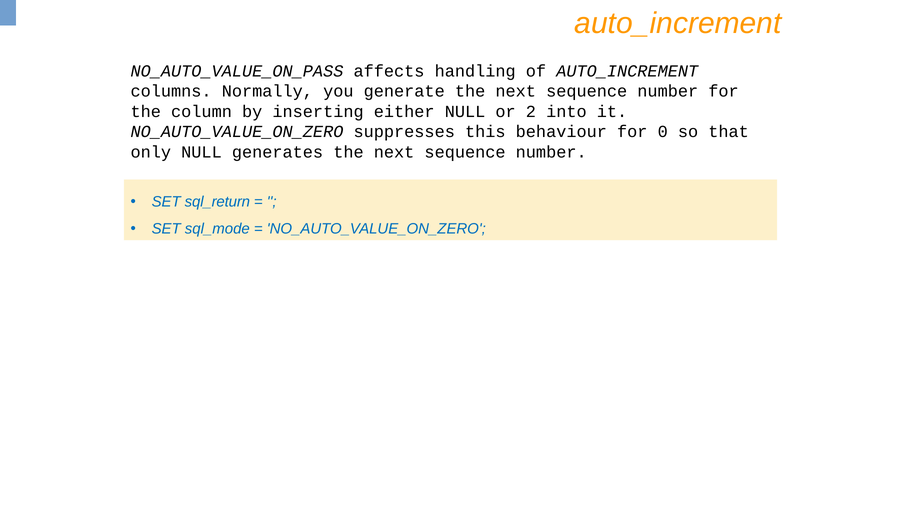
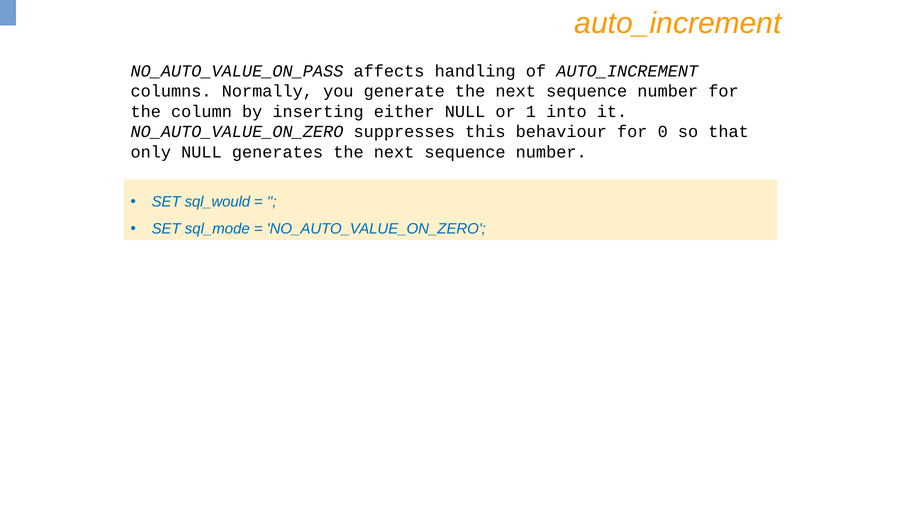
2: 2 -> 1
sql_return: sql_return -> sql_would
